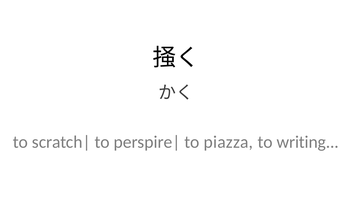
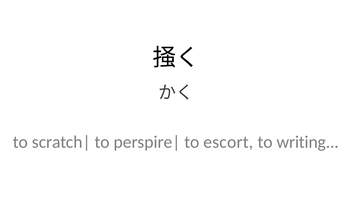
piazza: piazza -> escort
